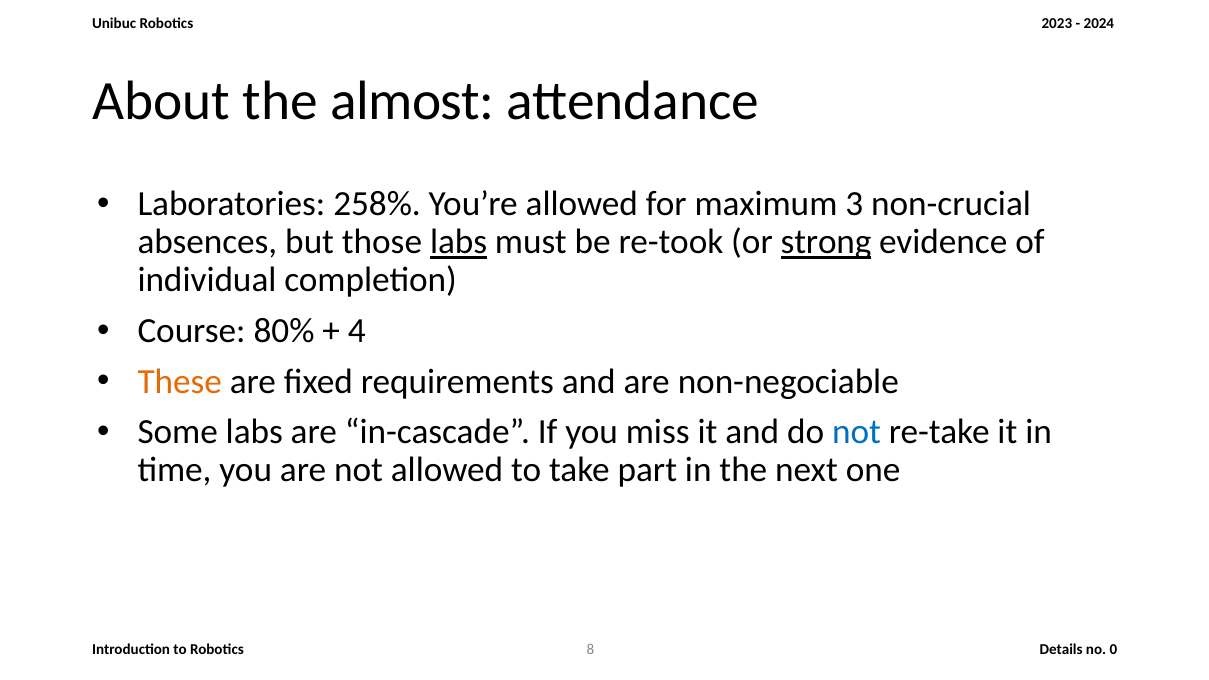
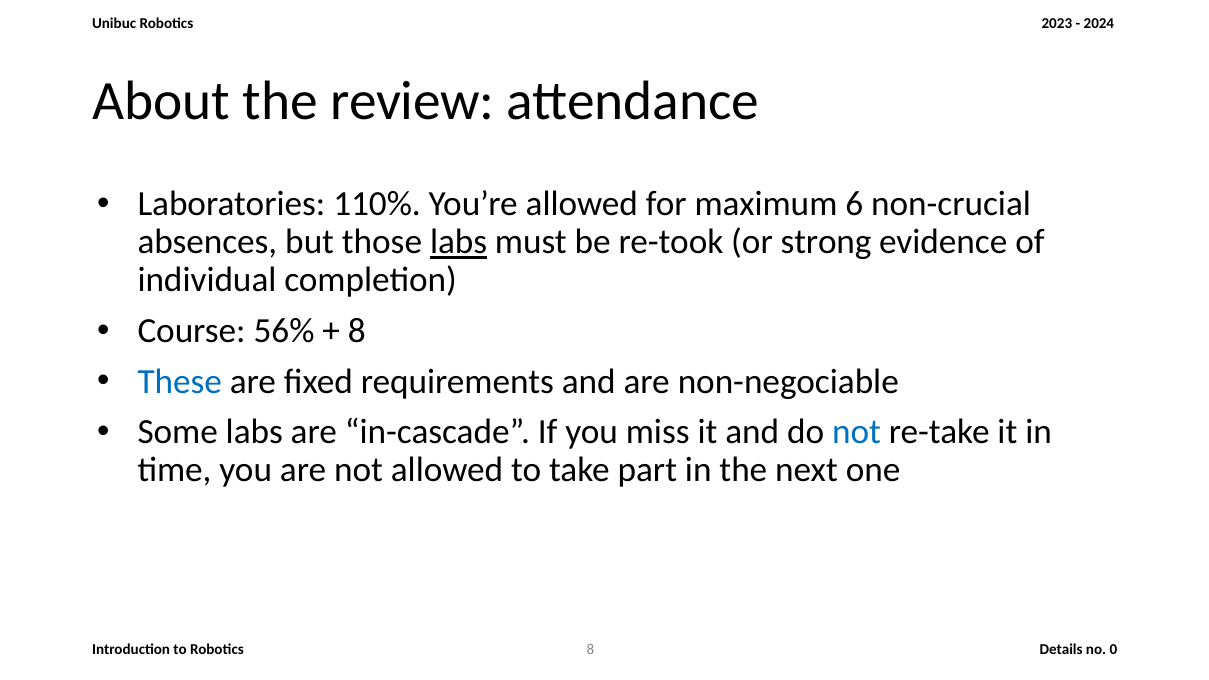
almost: almost -> review
258%: 258% -> 110%
3: 3 -> 6
strong underline: present -> none
80%: 80% -> 56%
4 at (357, 331): 4 -> 8
These colour: orange -> blue
